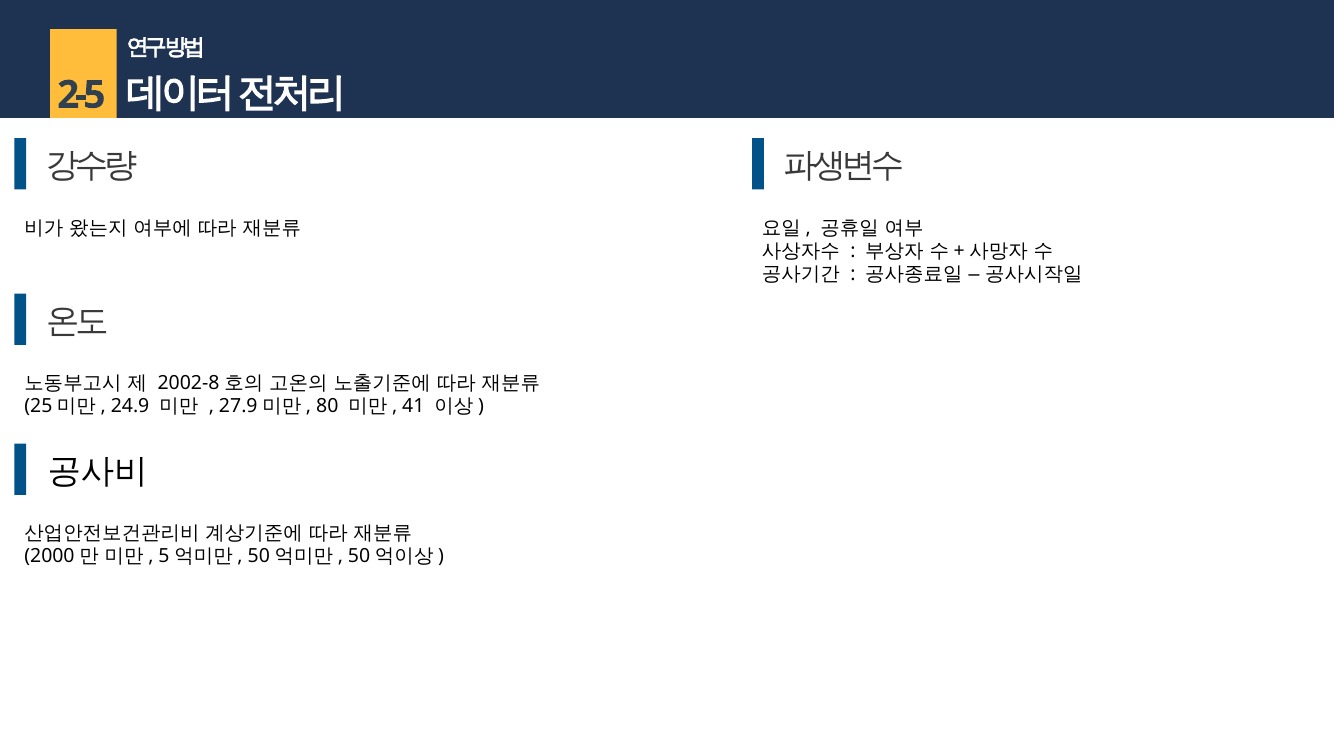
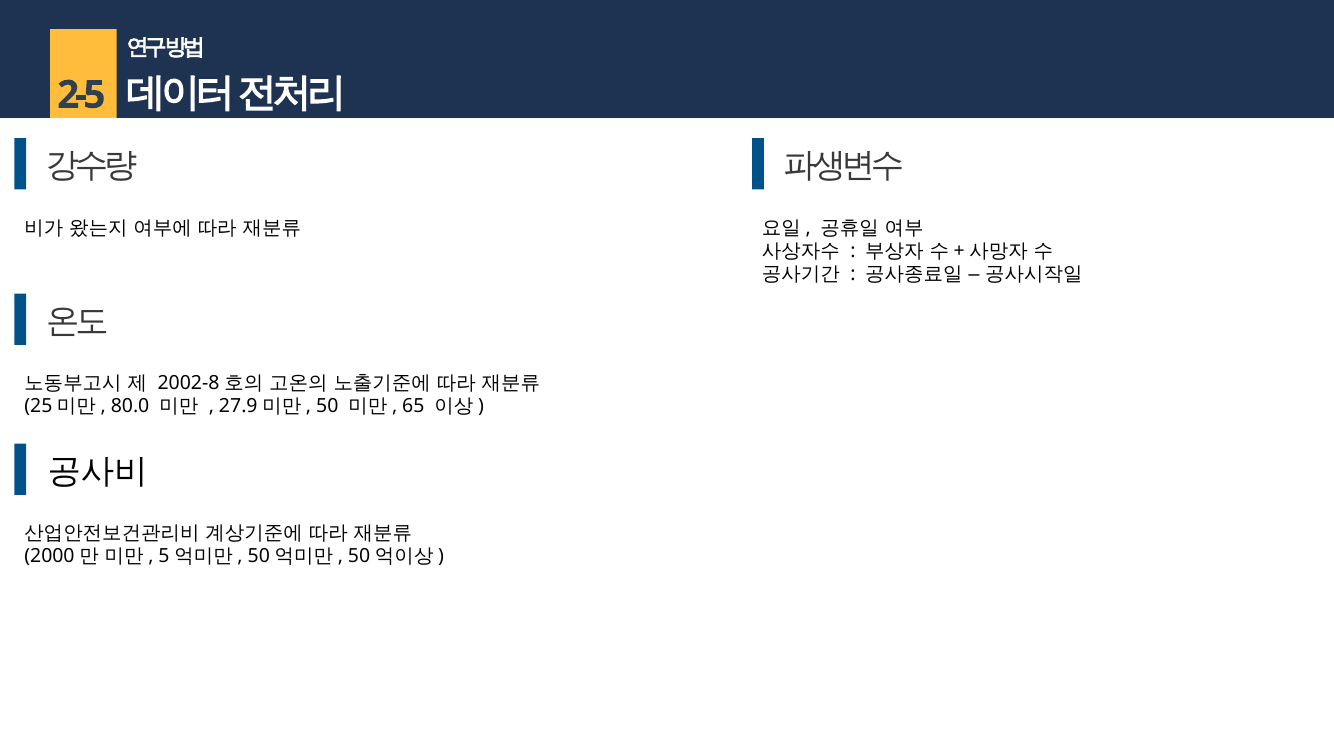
24.9: 24.9 -> 80.0
80: 80 -> 50
41: 41 -> 65
